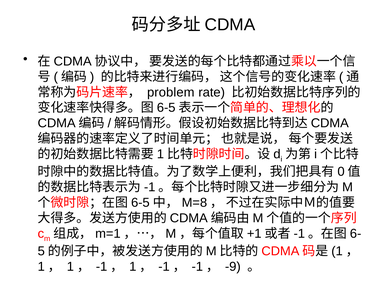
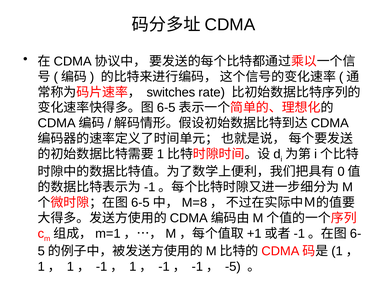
problem: problem -> switches
-9: -9 -> -5
